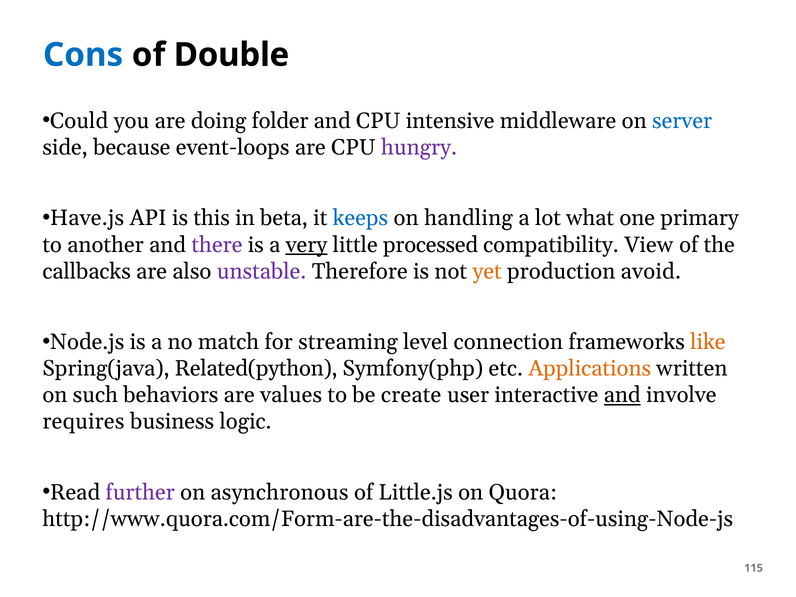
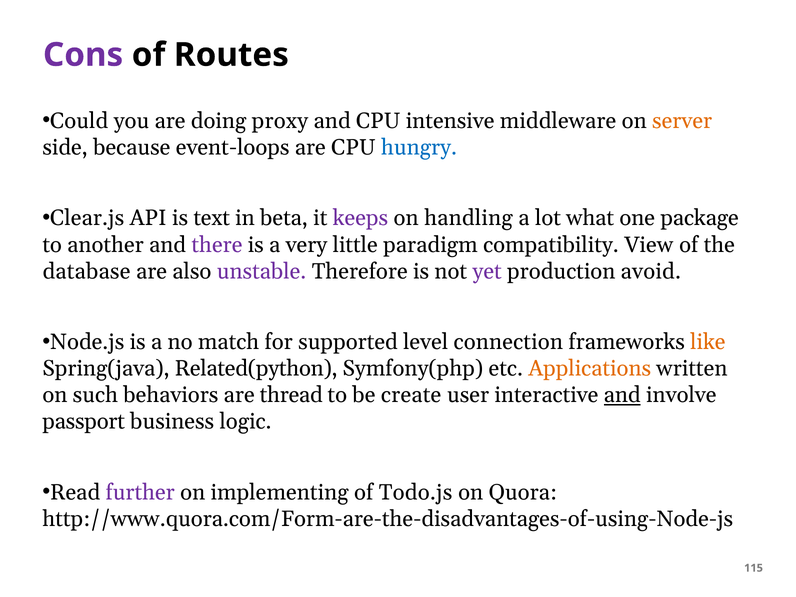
Cons colour: blue -> purple
Double: Double -> Routes
folder: folder -> proxy
server colour: blue -> orange
hungry colour: purple -> blue
Have.js: Have.js -> Clear.js
this: this -> text
keeps colour: blue -> purple
primary: primary -> package
very underline: present -> none
processed: processed -> paradigm
callbacks: callbacks -> database
yet colour: orange -> purple
streaming: streaming -> supported
values: values -> thread
requires: requires -> passport
asynchronous: asynchronous -> implementing
Little.js: Little.js -> Todo.js
